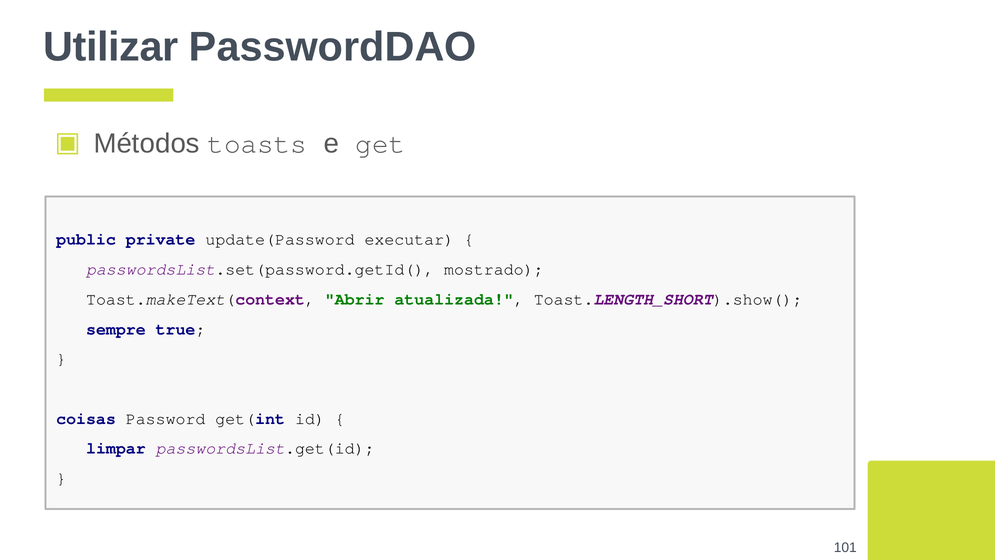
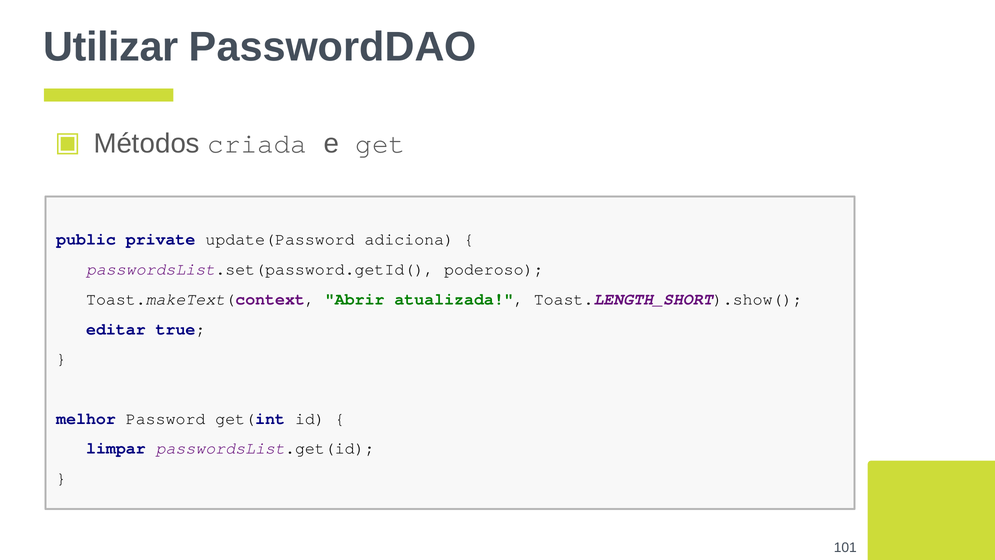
toasts: toasts -> criada
executar: executar -> adiciona
mostrado: mostrado -> poderoso
sempre: sempre -> editar
coisas: coisas -> melhor
